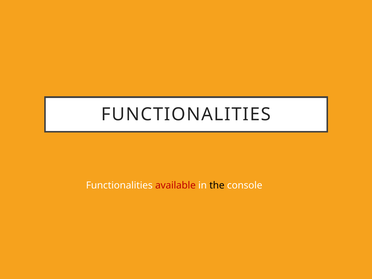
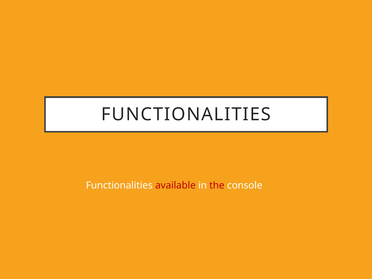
the colour: black -> red
